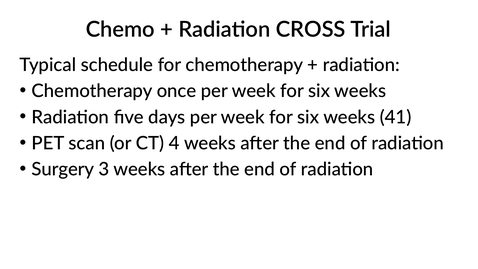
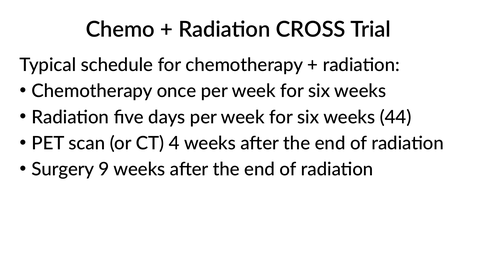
41: 41 -> 44
3: 3 -> 9
